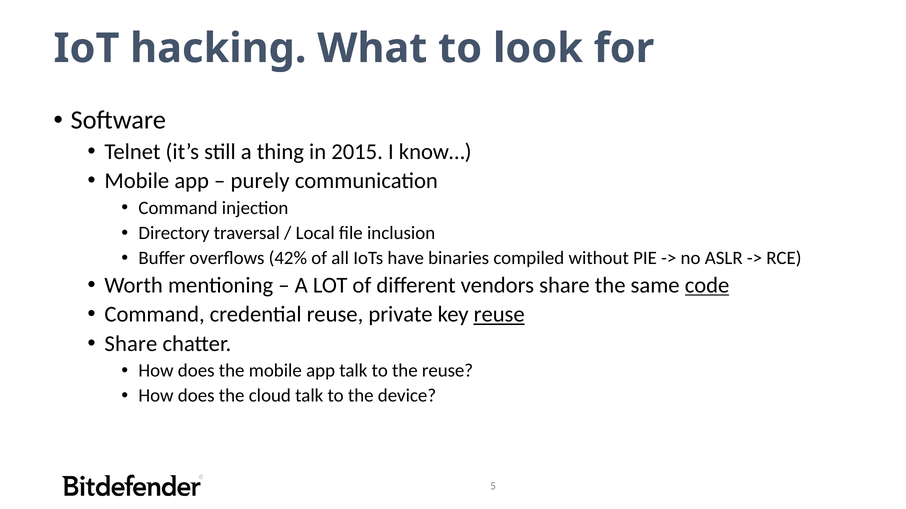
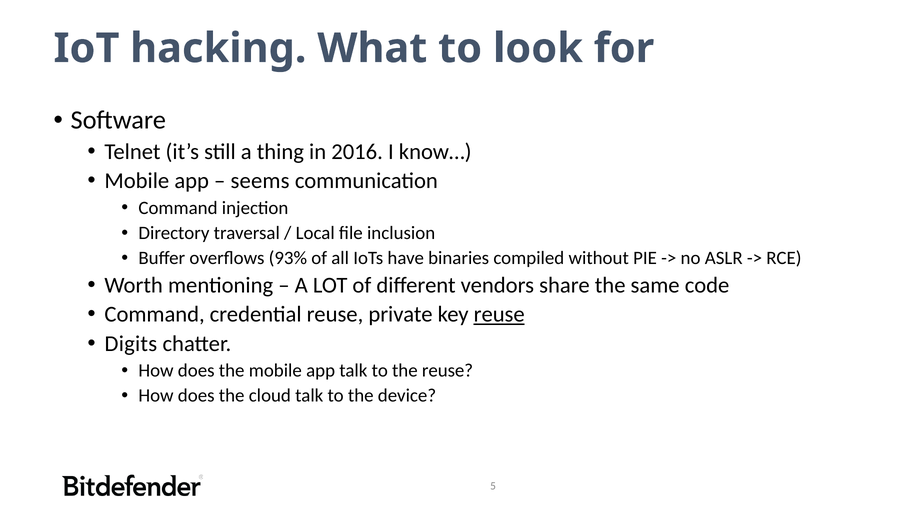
2015: 2015 -> 2016
purely: purely -> seems
42%: 42% -> 93%
code underline: present -> none
Share at (131, 344): Share -> Digits
